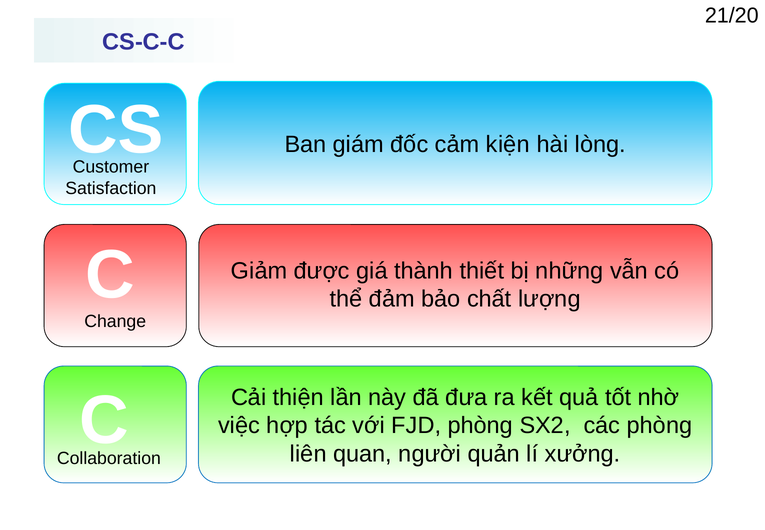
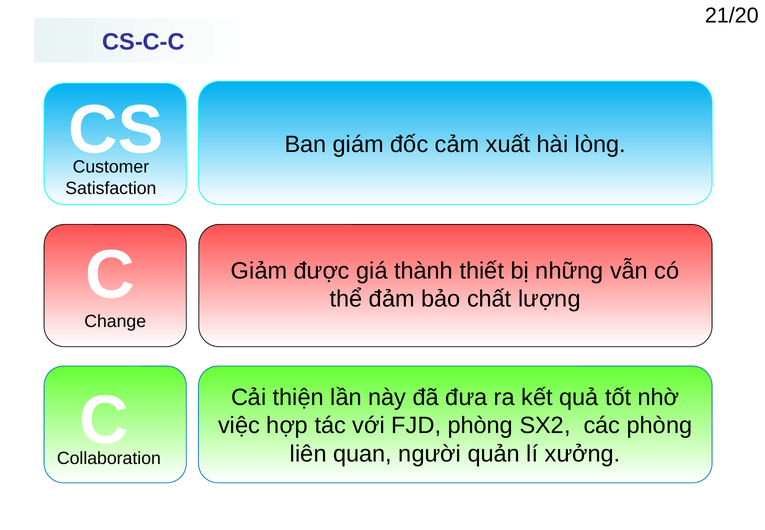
kiện: kiện -> xuất
